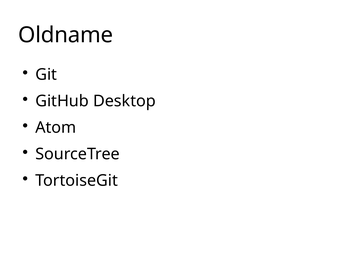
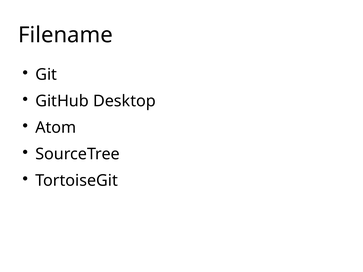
Oldname: Oldname -> Filename
